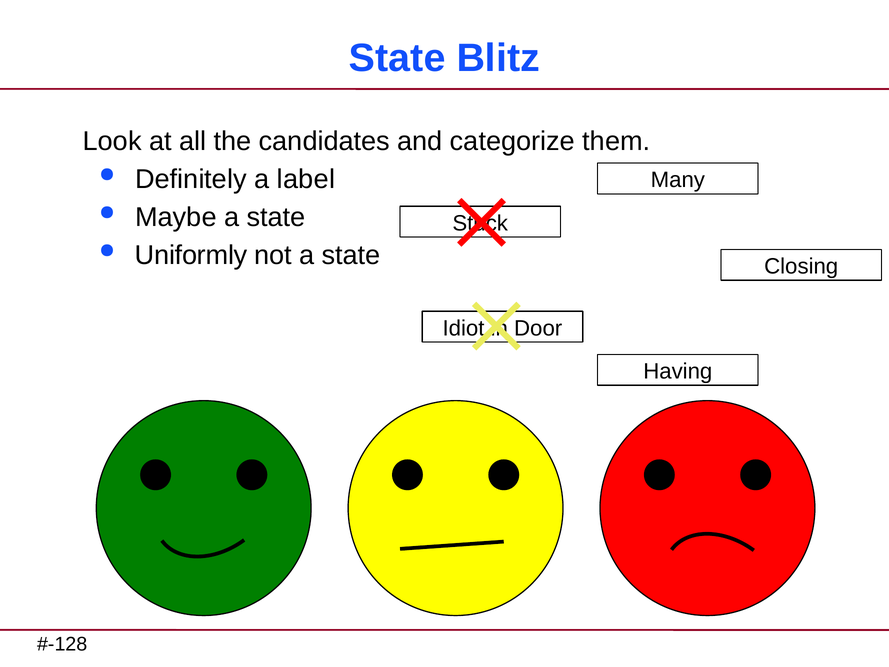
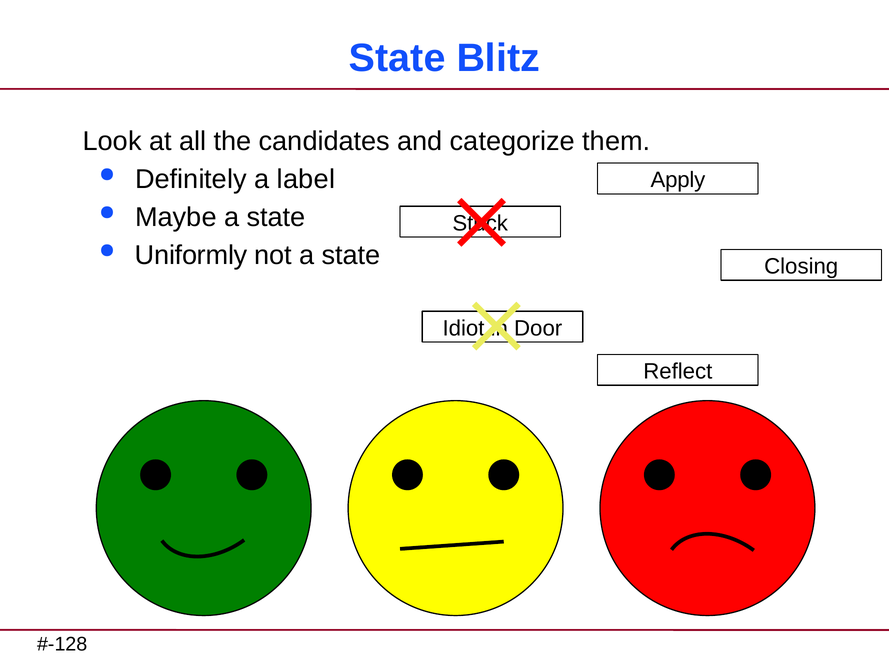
Many: Many -> Apply
Having: Having -> Reflect
